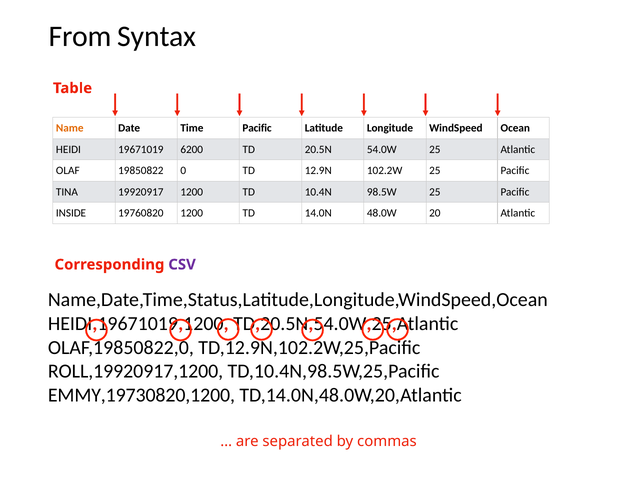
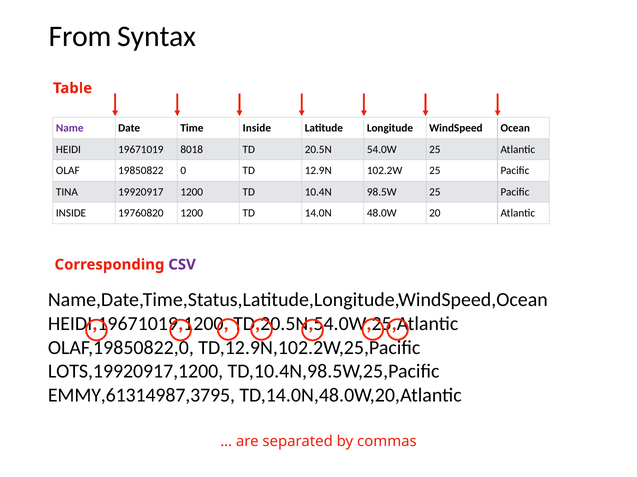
Name colour: orange -> purple
Time Pacific: Pacific -> Inside
6200: 6200 -> 8018
ROLL,19920917,1200: ROLL,19920917,1200 -> LOTS,19920917,1200
EMMY,19730820,1200: EMMY,19730820,1200 -> EMMY,61314987,3795
